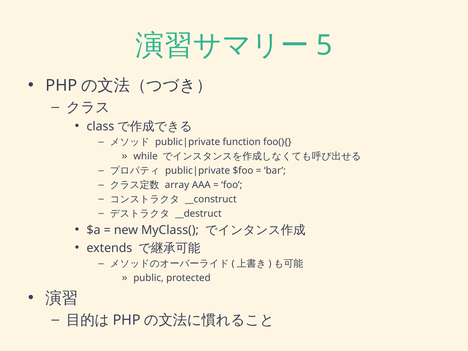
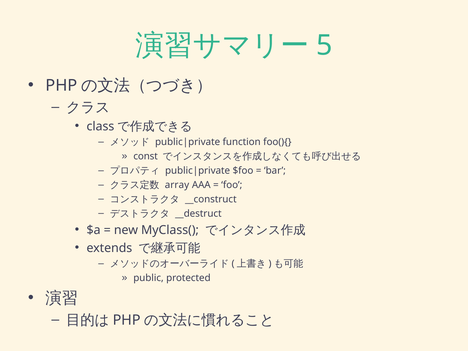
while: while -> const
